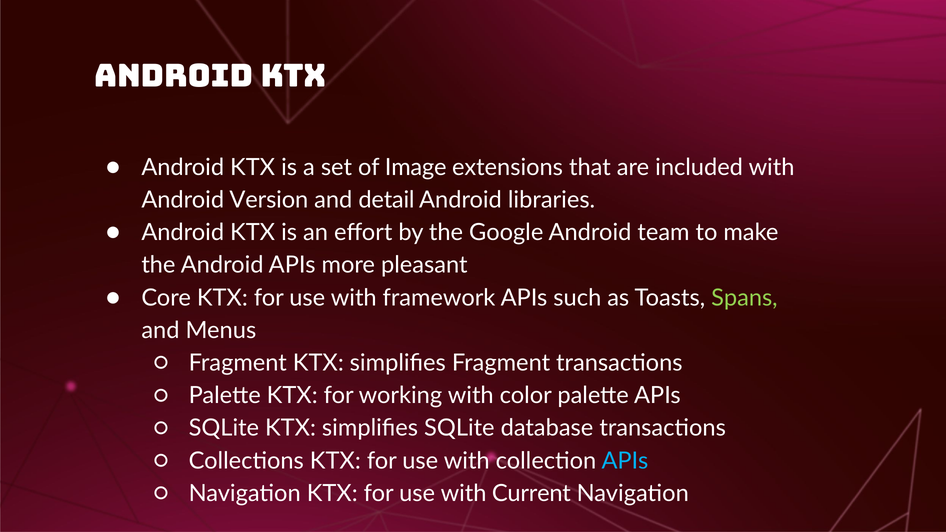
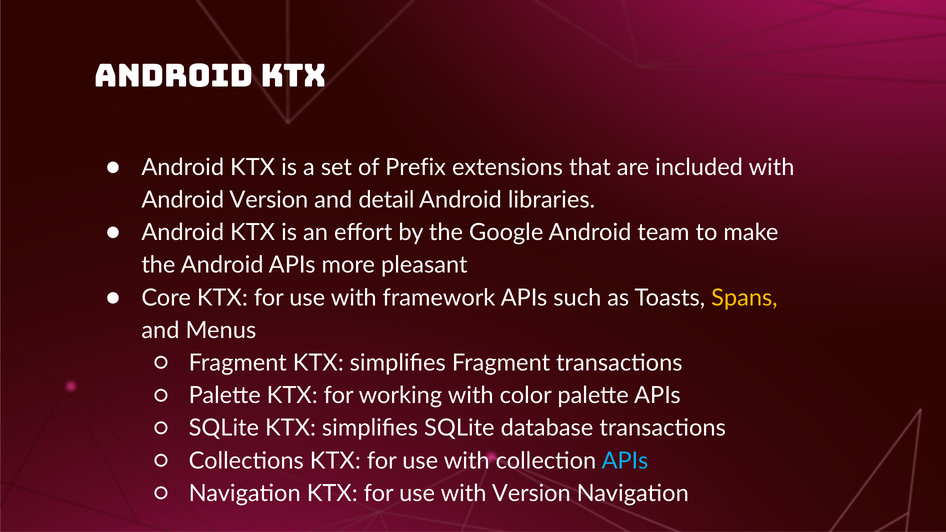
Image: Image -> Prefix
Spans colour: light green -> yellow
with Current: Current -> Version
